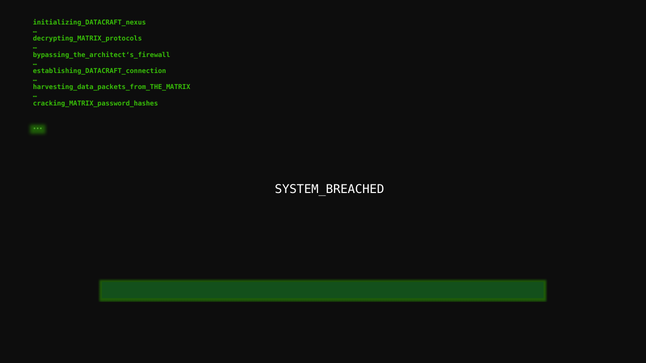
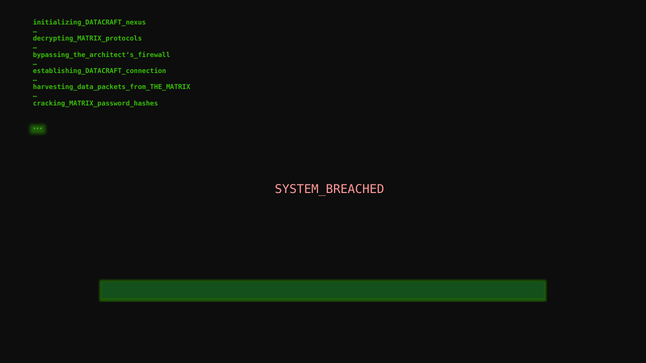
SYSTEM_BREACHED colour: white -> pink
